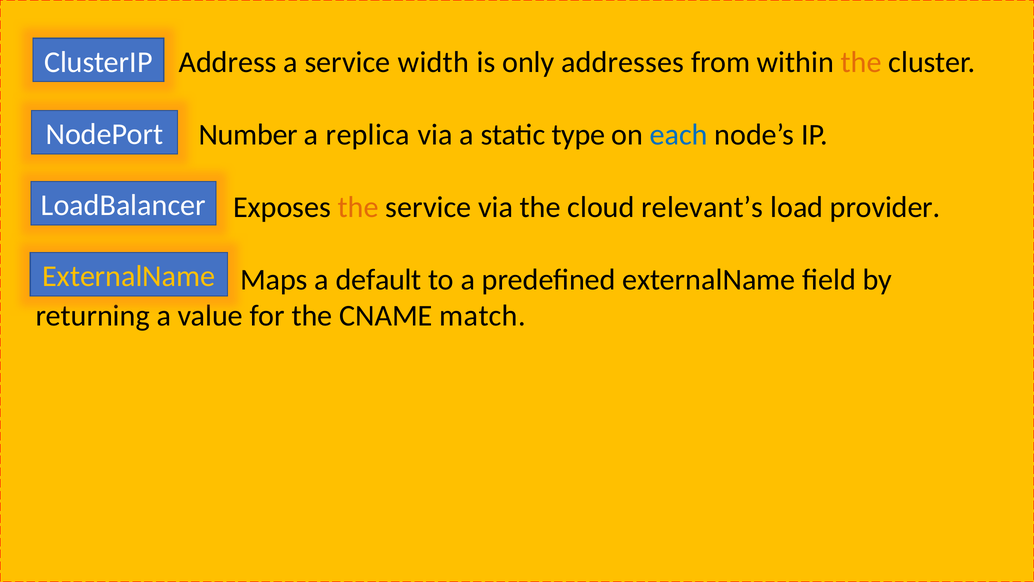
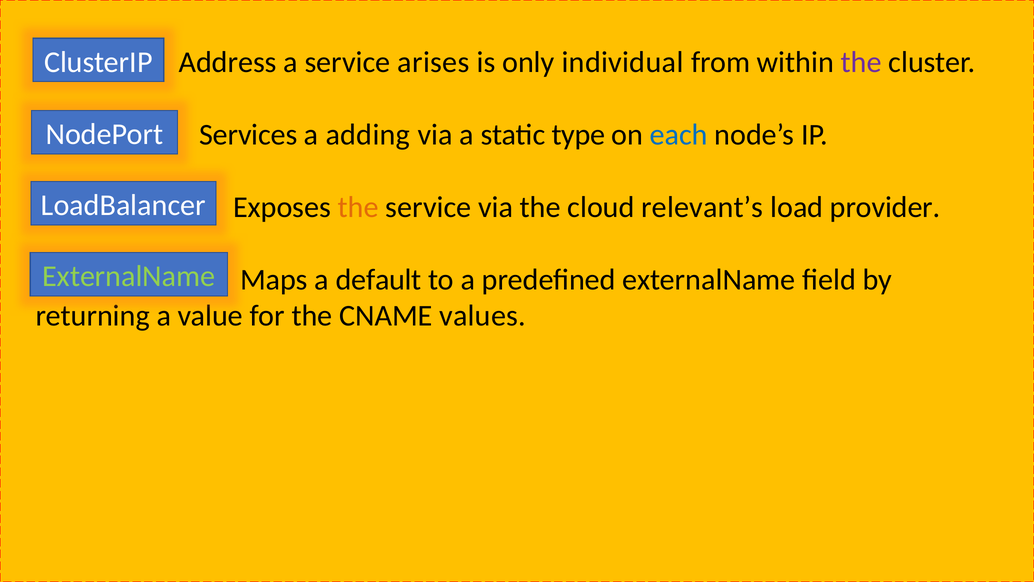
width: width -> arises
addresses: addresses -> individual
the at (861, 62) colour: orange -> purple
Number: Number -> Services
replica: replica -> adding
ExternalName at (129, 276) colour: yellow -> light green
match: match -> values
